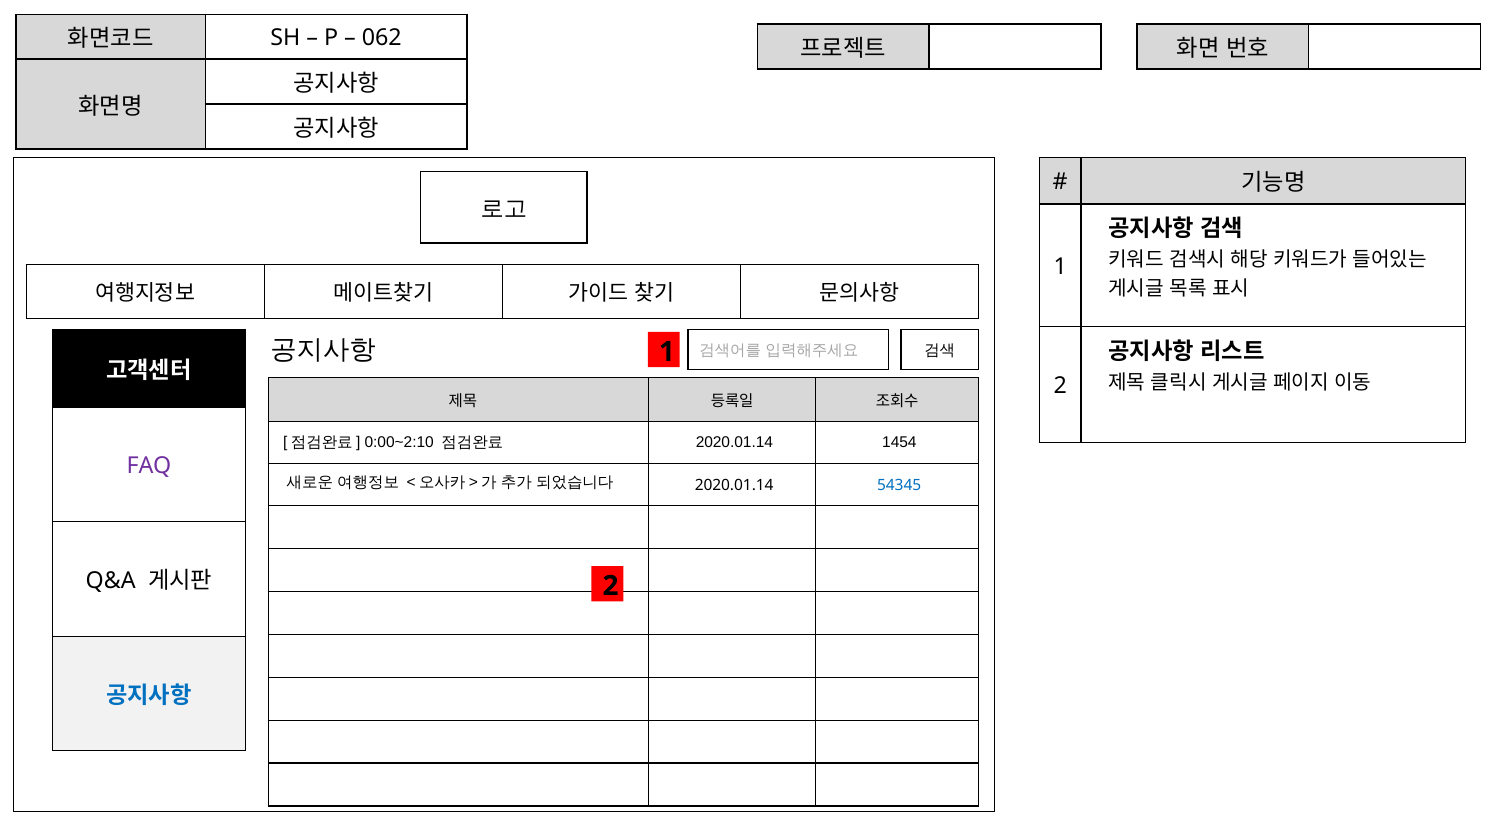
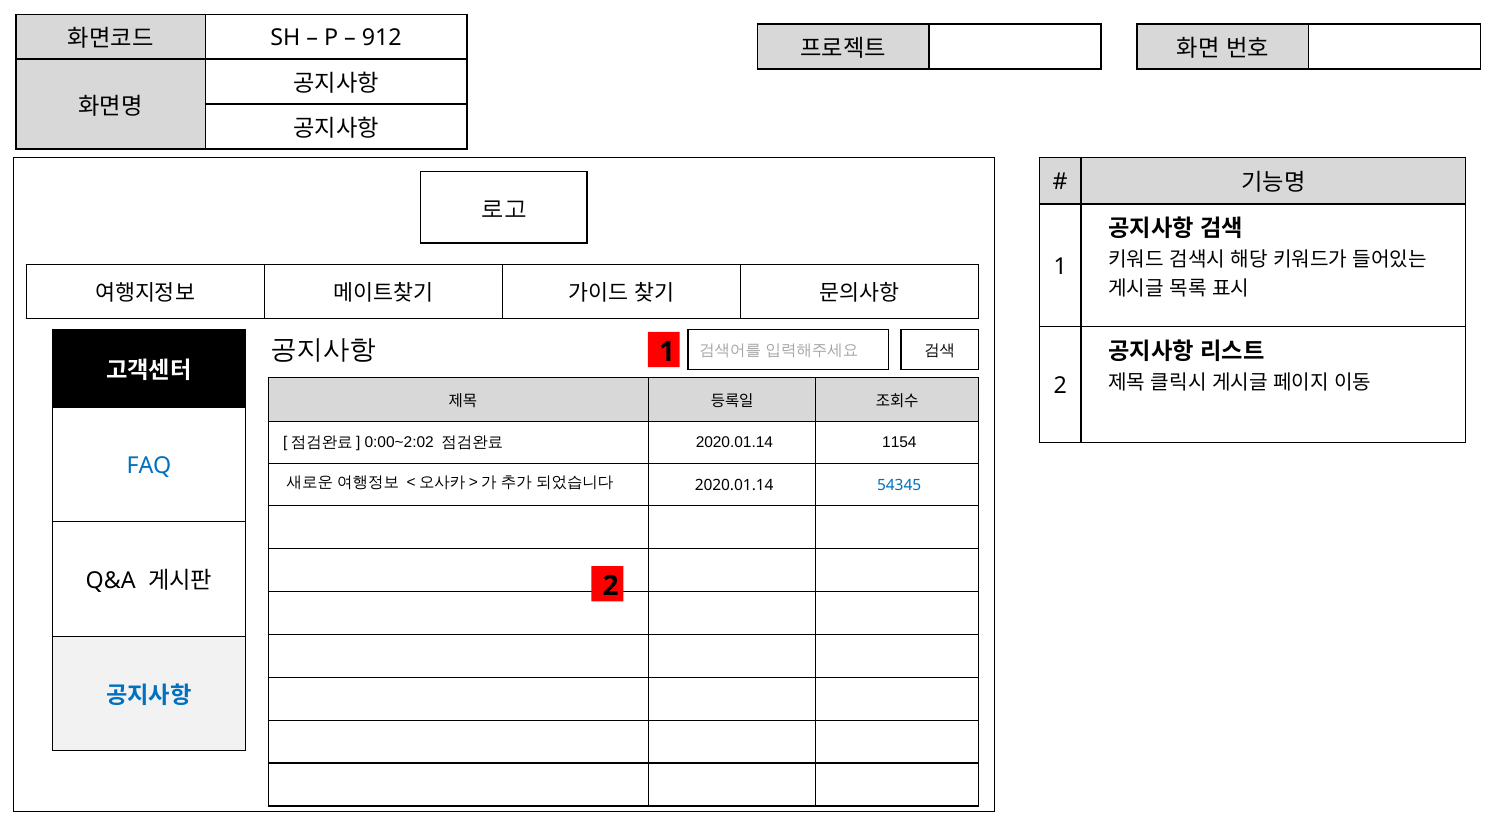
062: 062 -> 912
0:00~2:10: 0:00~2:10 -> 0:00~2:02
1454: 1454 -> 1154
FAQ colour: purple -> blue
